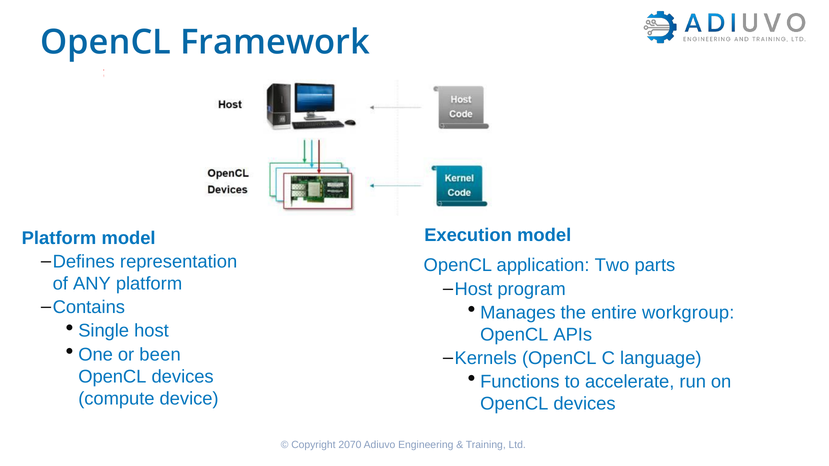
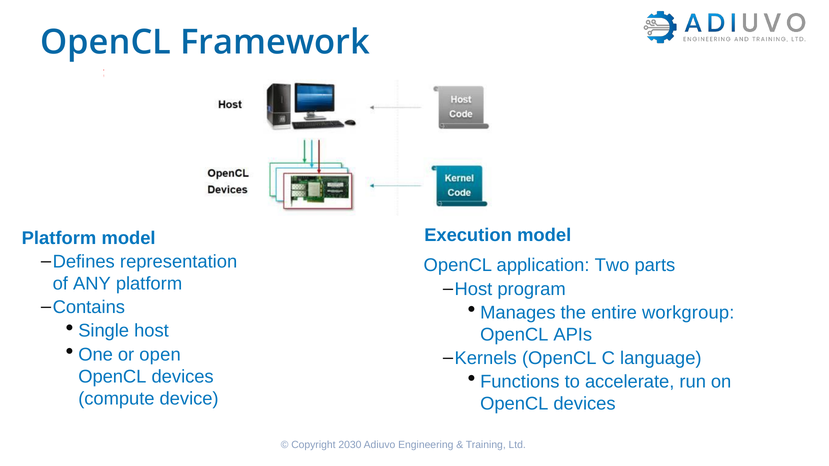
been: been -> open
2070: 2070 -> 2030
